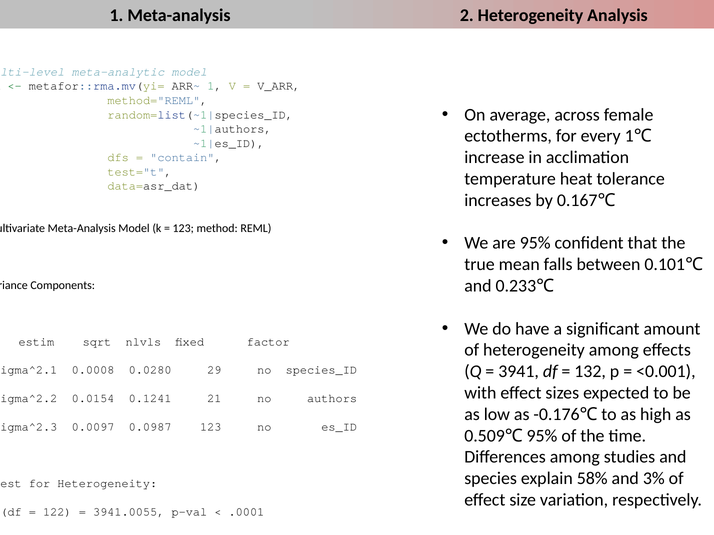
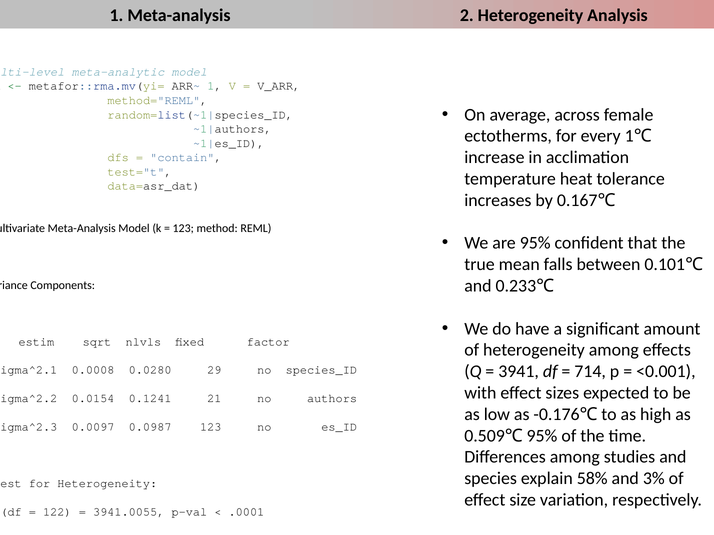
132: 132 -> 714
